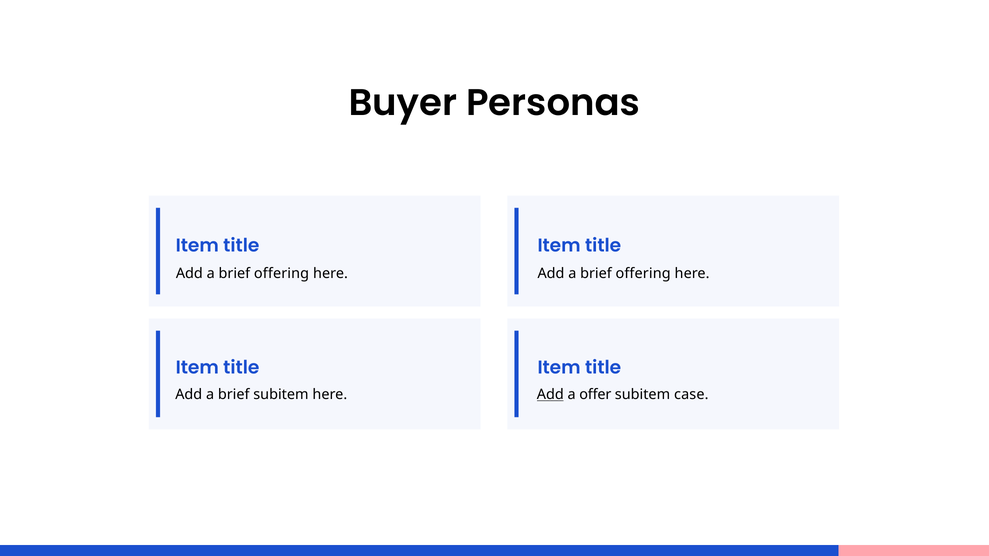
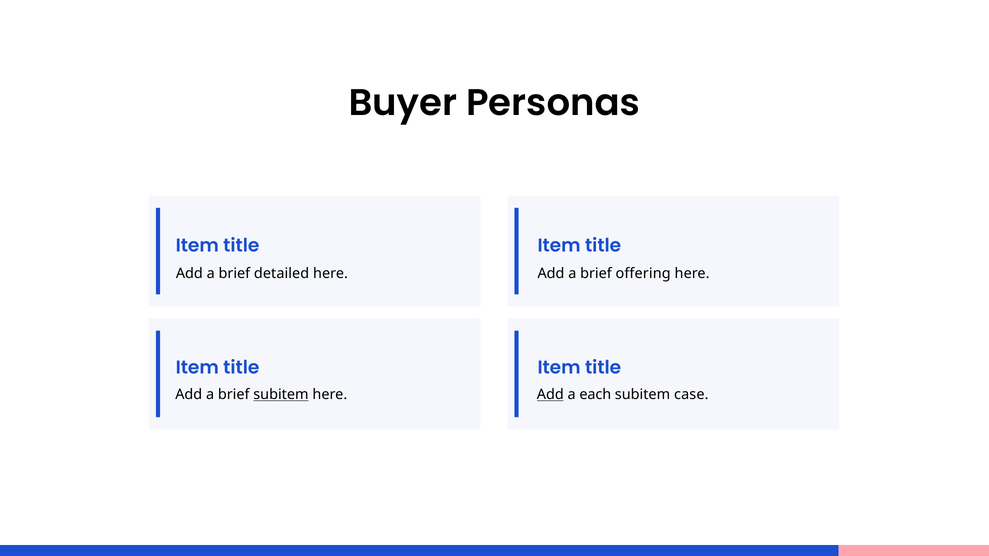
offering at (282, 274): offering -> detailed
subitem at (281, 395) underline: none -> present
offer: offer -> each
